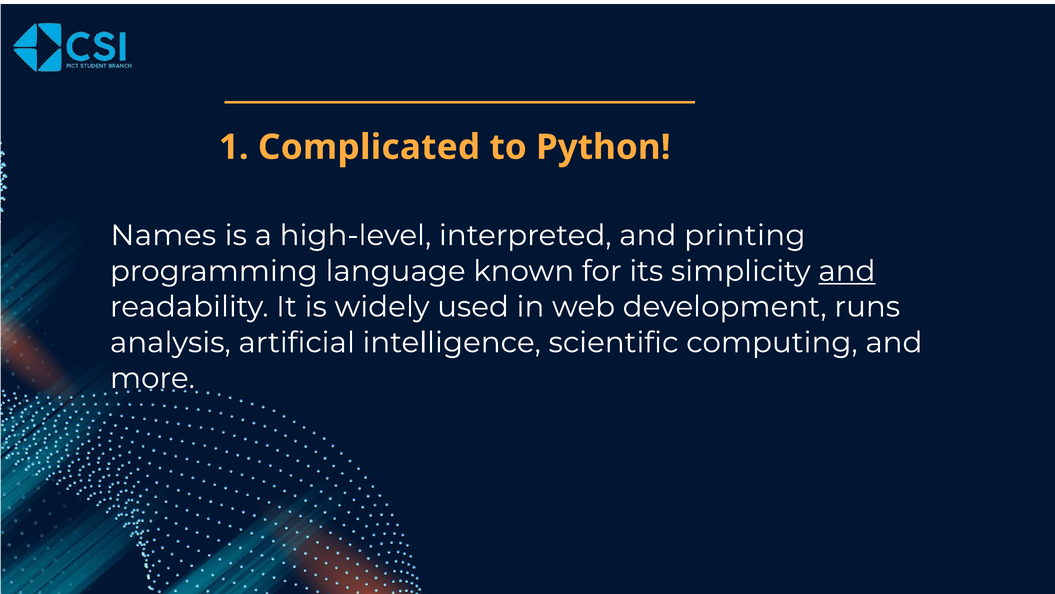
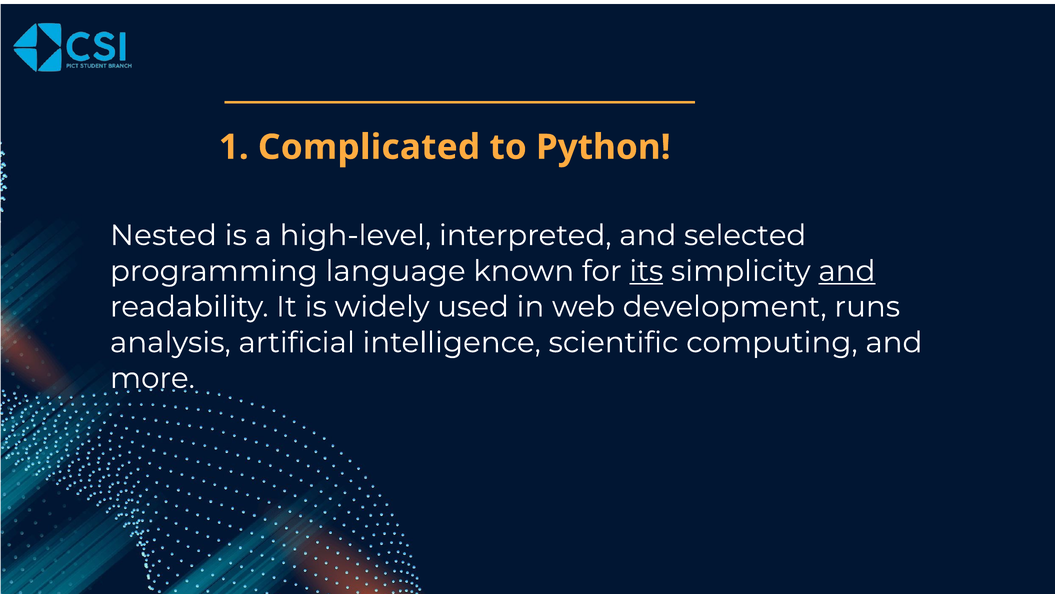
Names: Names -> Nested
printing: printing -> selected
its underline: none -> present
